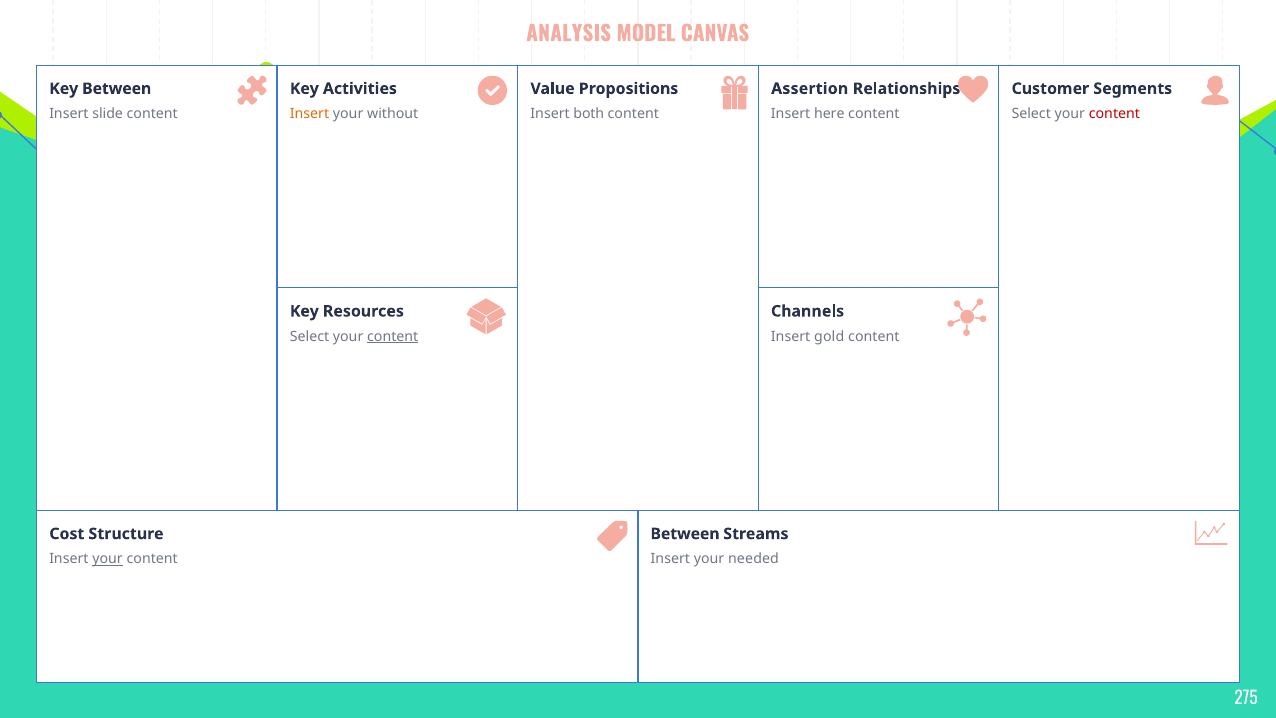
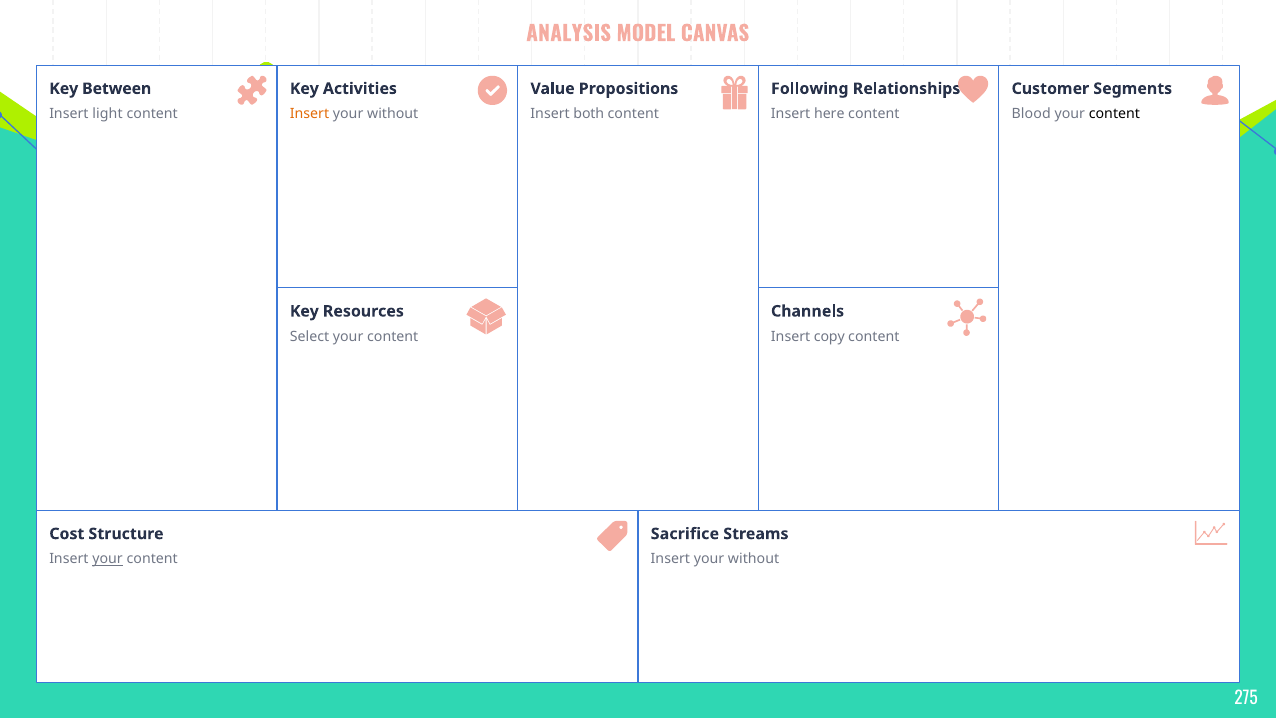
Assertion: Assertion -> Following
slide: slide -> light
Select at (1031, 114): Select -> Blood
content at (1114, 114) colour: red -> black
content at (393, 336) underline: present -> none
gold: gold -> copy
Between at (685, 534): Between -> Sacrifice
needed at (754, 559): needed -> without
